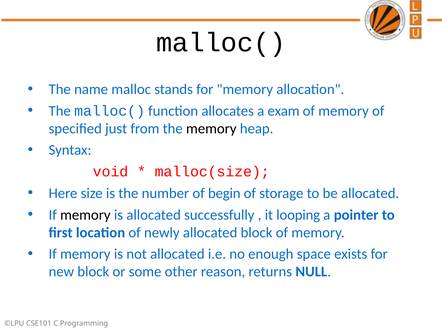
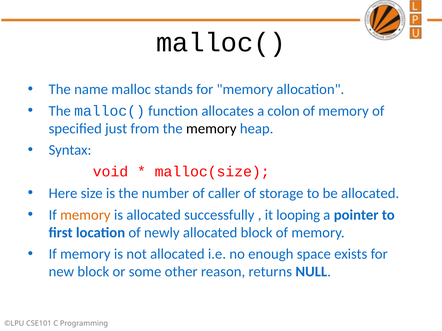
exam: exam -> colon
begin: begin -> caller
memory at (85, 215) colour: black -> orange
